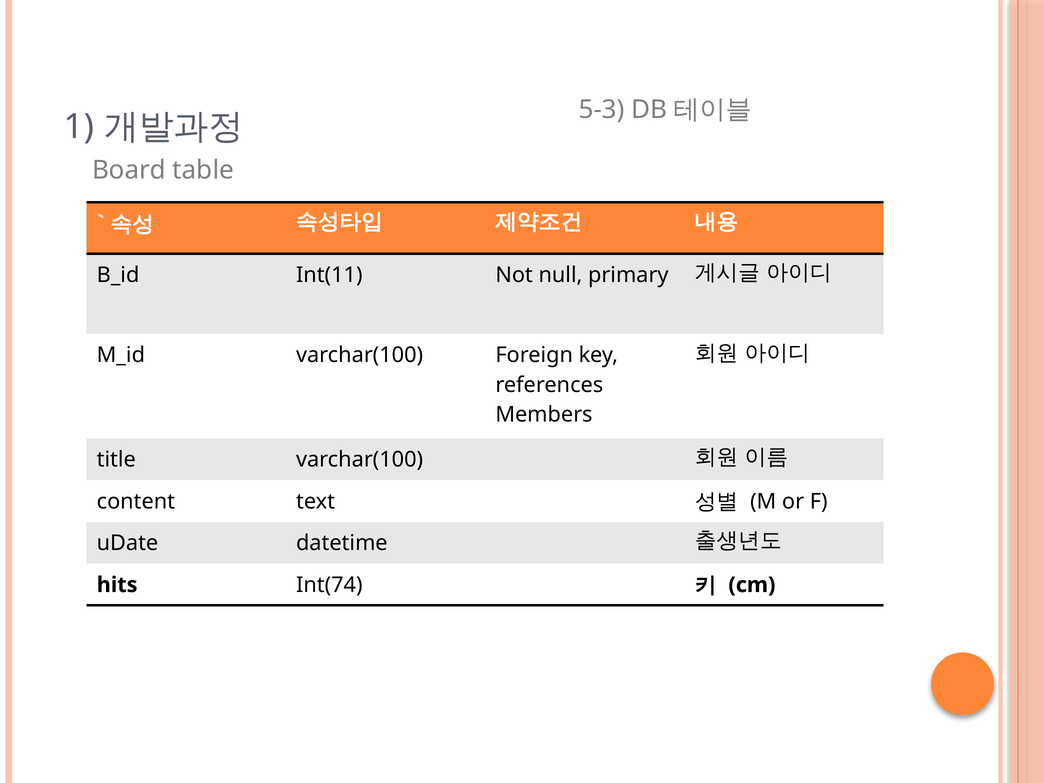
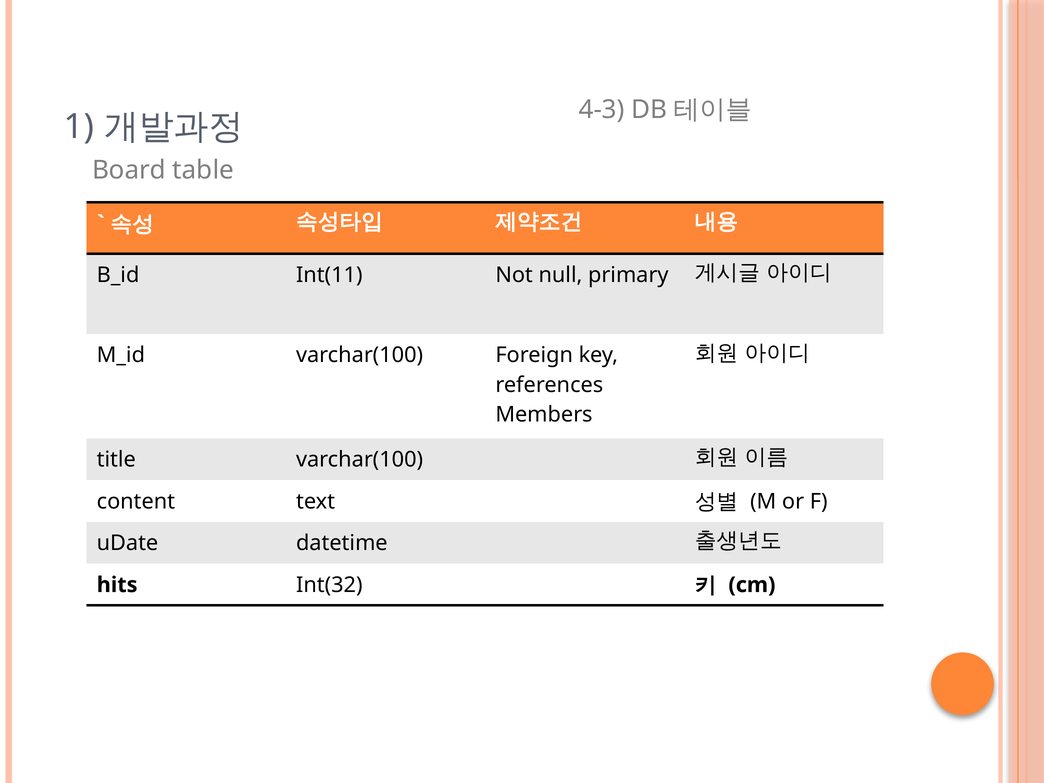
5-3: 5-3 -> 4-3
Int(74: Int(74 -> Int(32
